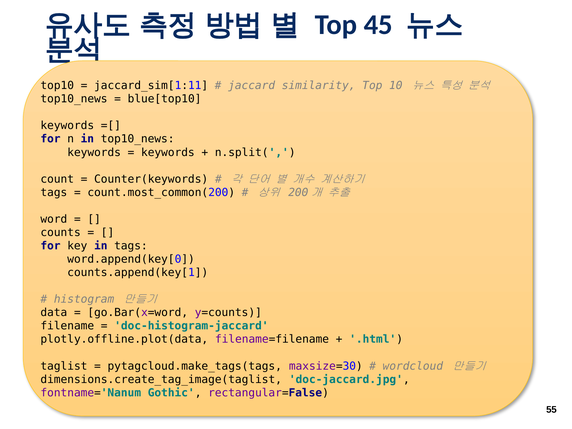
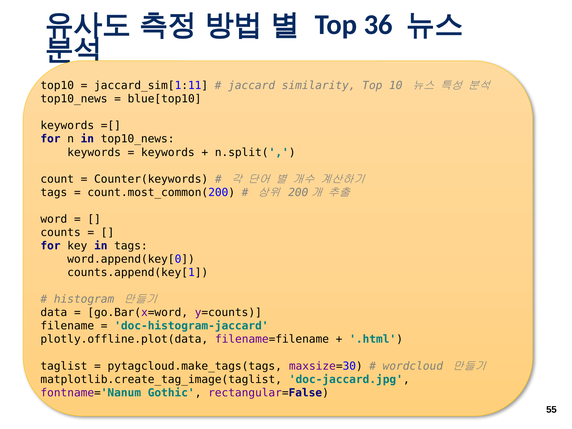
45: 45 -> 36
dimensions.create_tag_image(taglist: dimensions.create_tag_image(taglist -> matplotlib.create_tag_image(taglist
